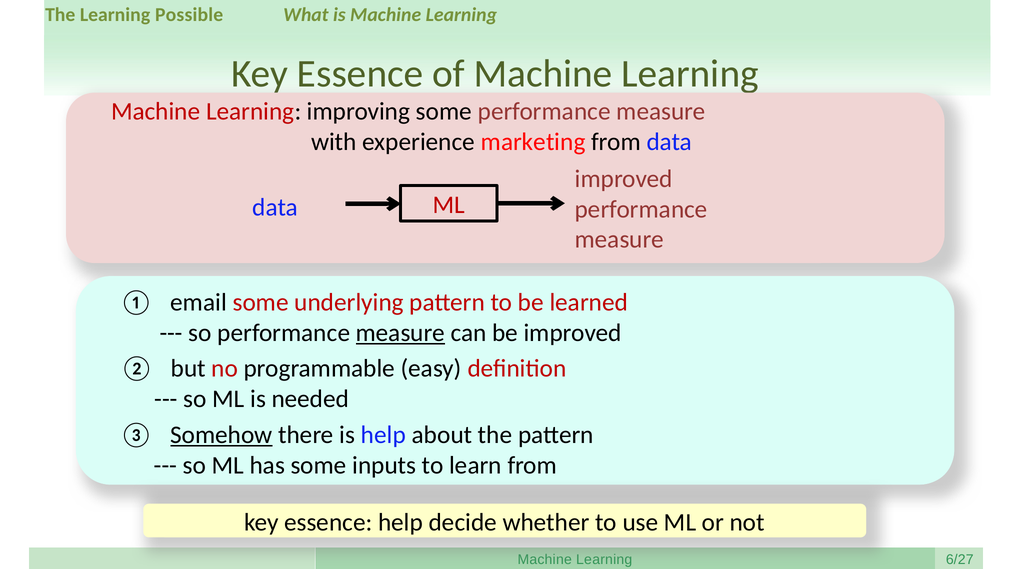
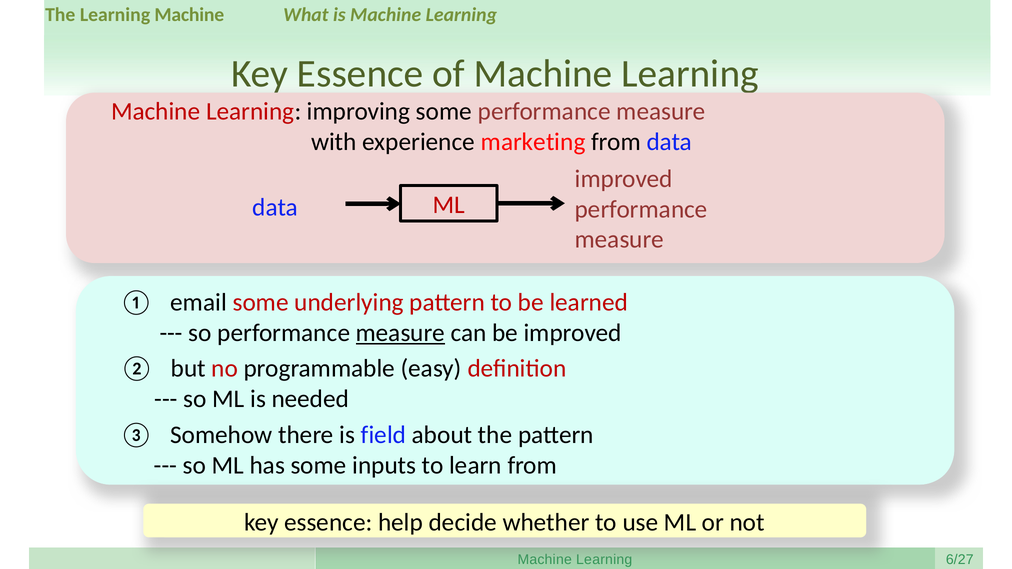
Learning Possible: Possible -> Machine
Somehow underline: present -> none
is help: help -> field
